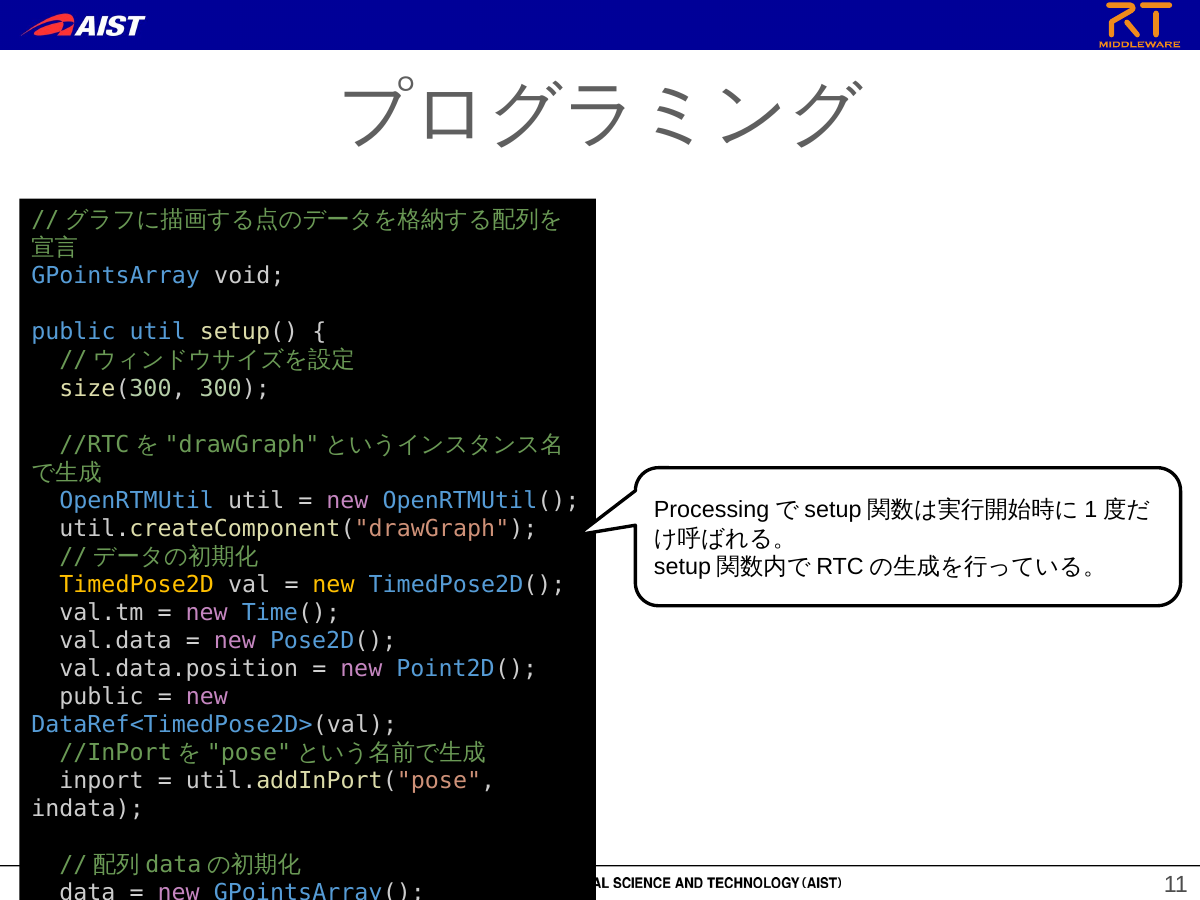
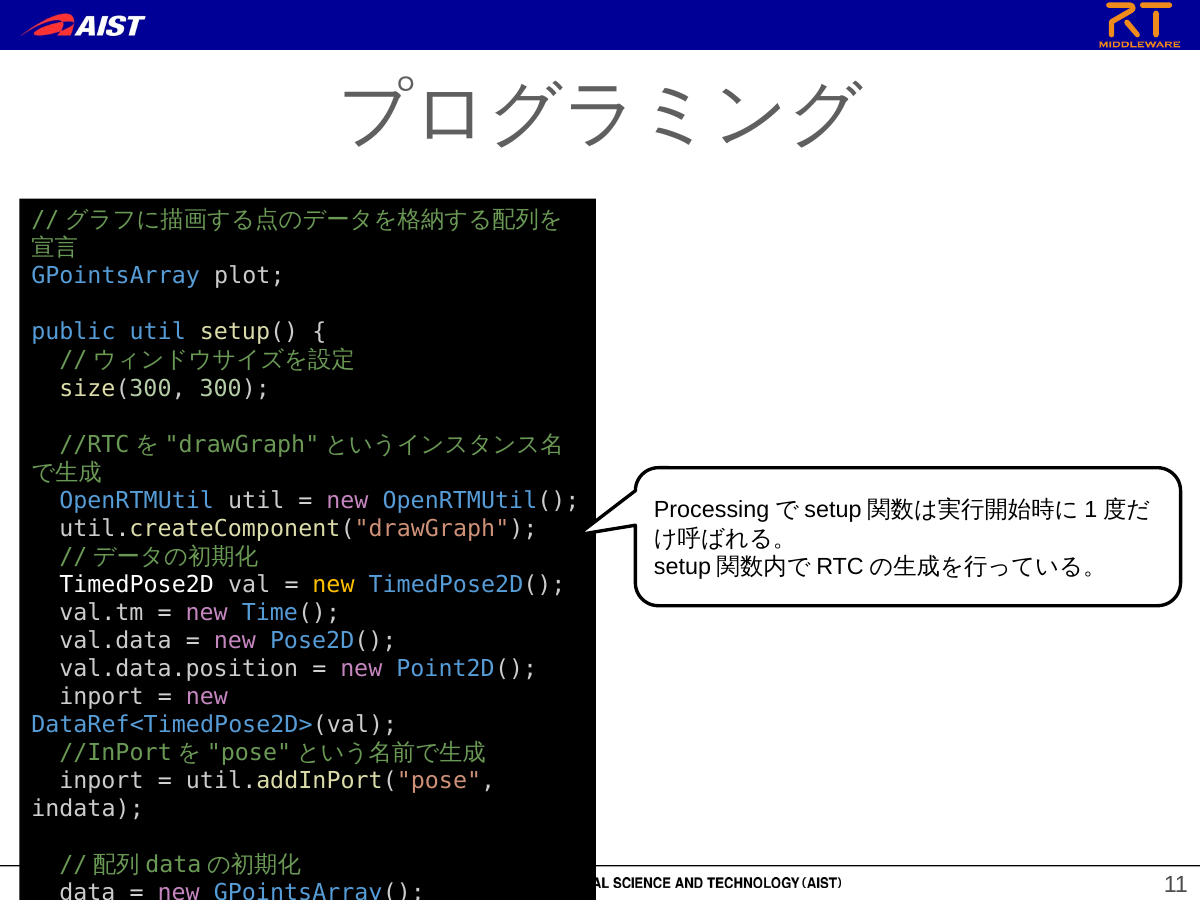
void: void -> plot
TimedPose2D colour: yellow -> white
public at (101, 696): public -> inport
